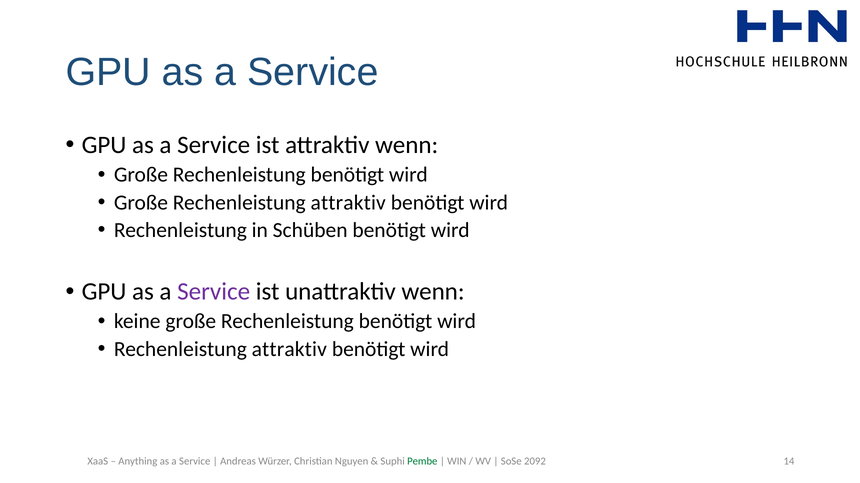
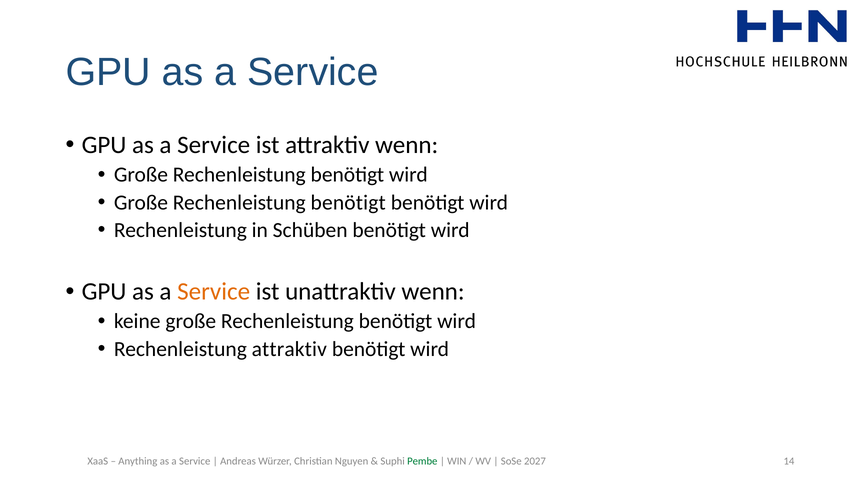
attraktiv at (348, 203): attraktiv -> benötigt
Service at (214, 292) colour: purple -> orange
2092: 2092 -> 2027
